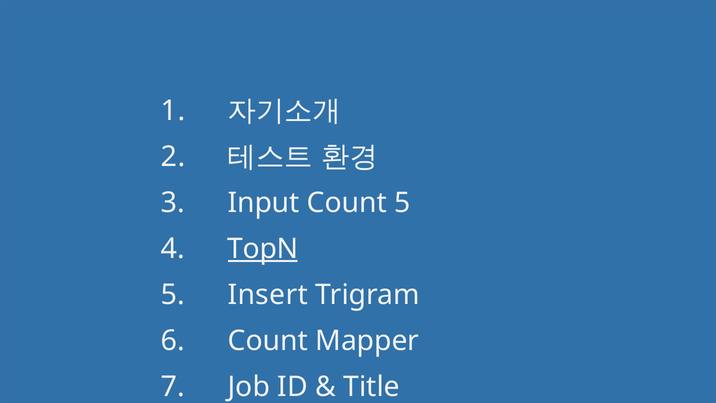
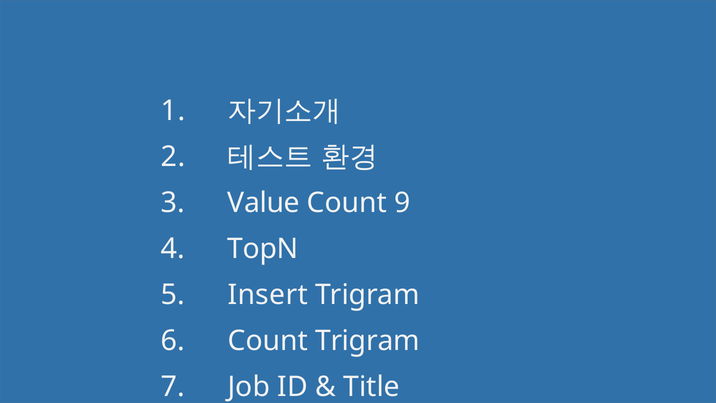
Input: Input -> Value
Count 5: 5 -> 9
TopN underline: present -> none
Count Mapper: Mapper -> Trigram
